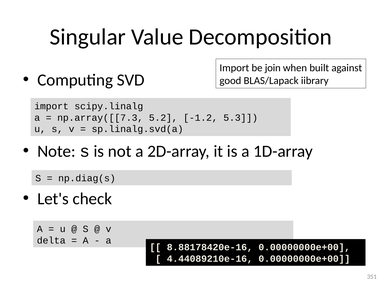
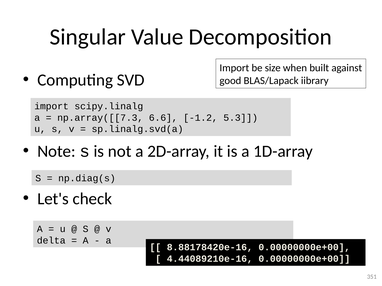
join: join -> size
5.2: 5.2 -> 6.6
